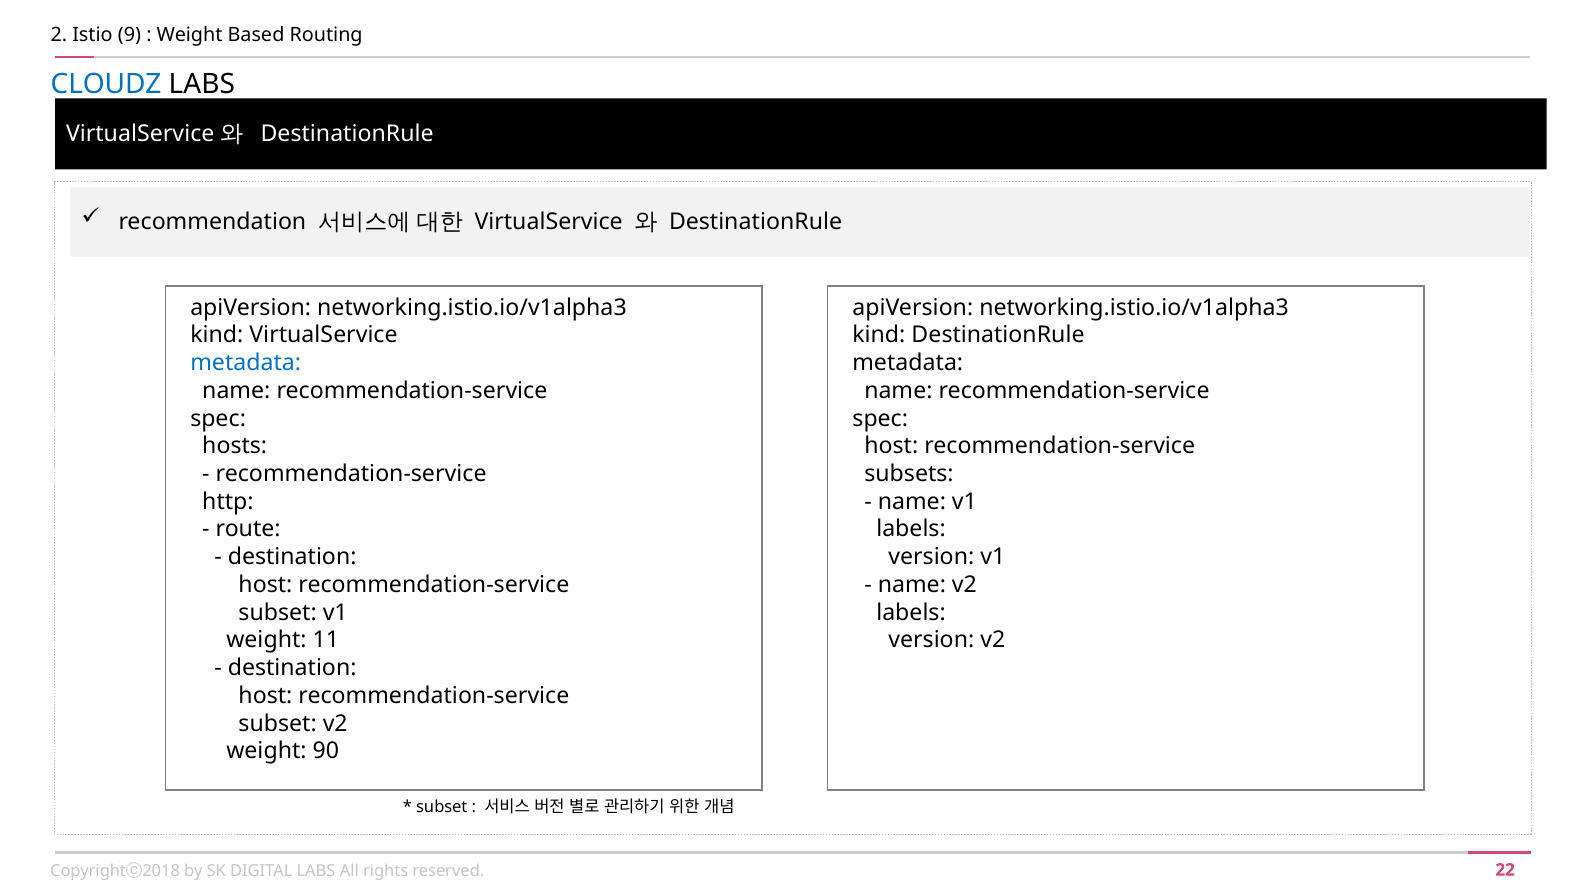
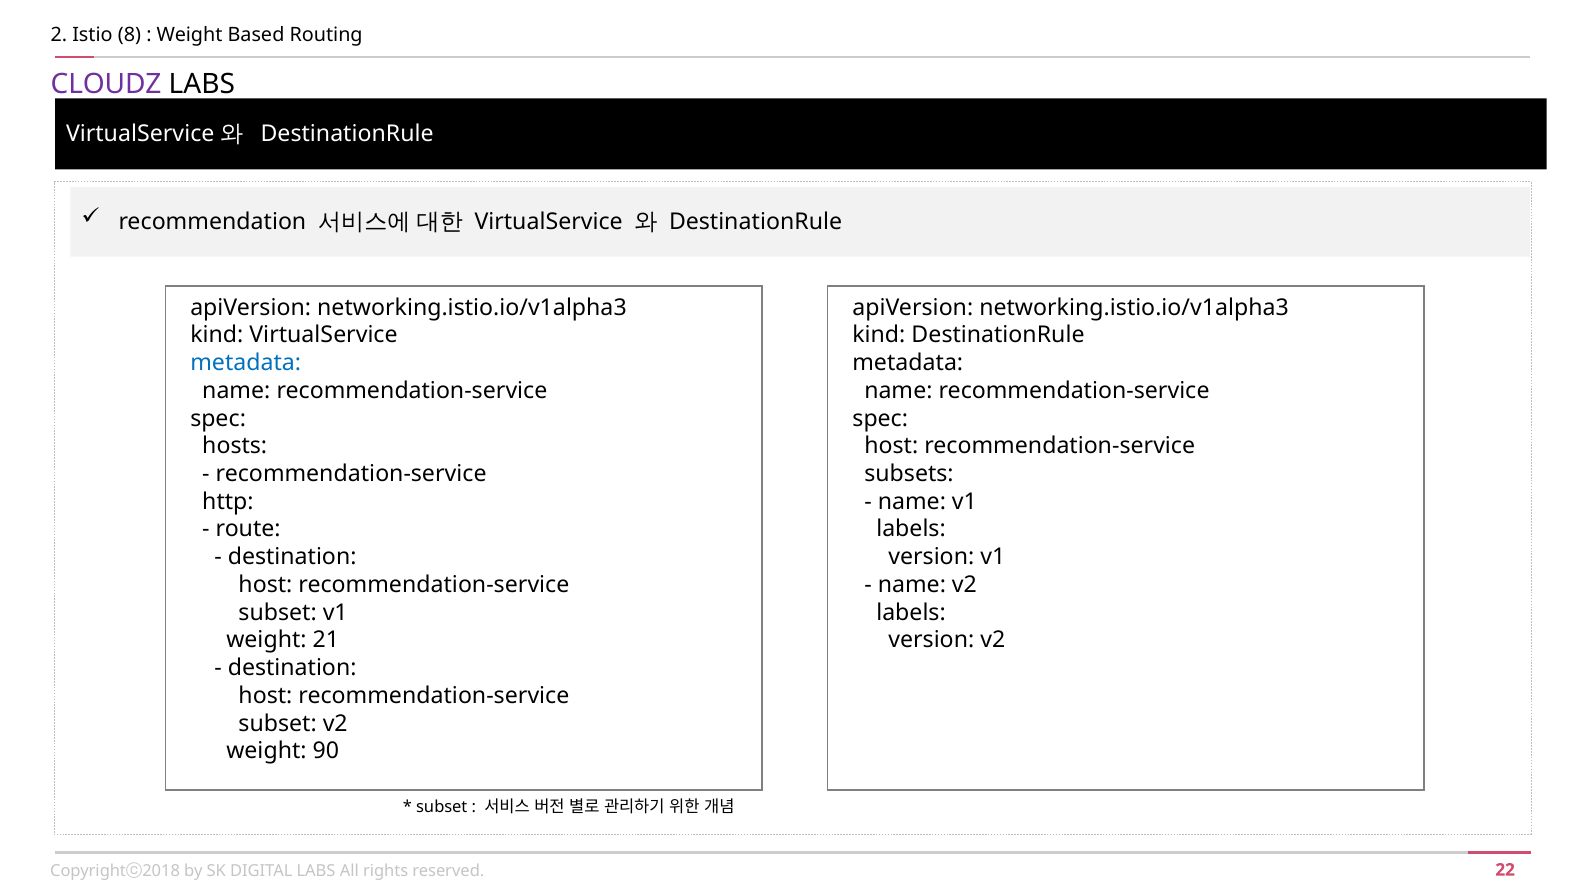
9: 9 -> 8
CLOUDZ colour: blue -> purple
11: 11 -> 21
